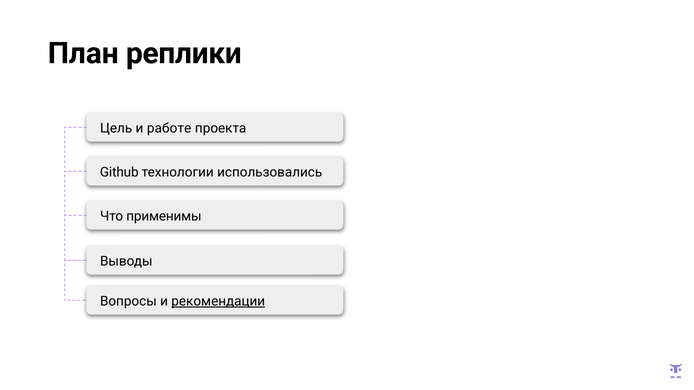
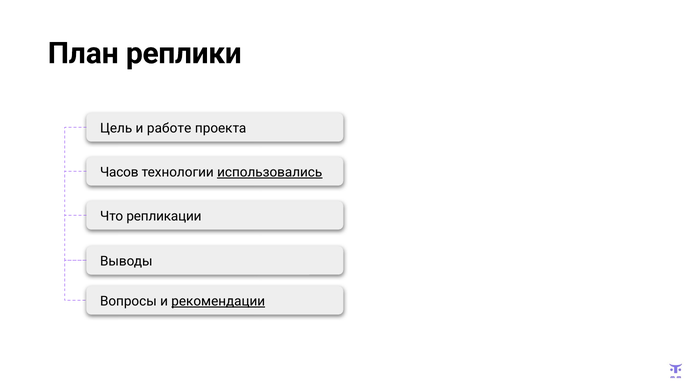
Github: Github -> Часов
использовались underline: none -> present
применимы: применимы -> репликации
